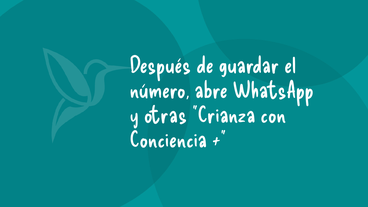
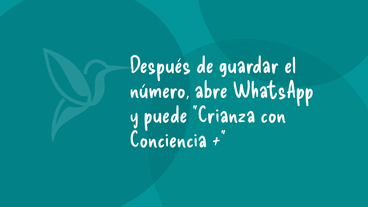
otras: otras -> puede
